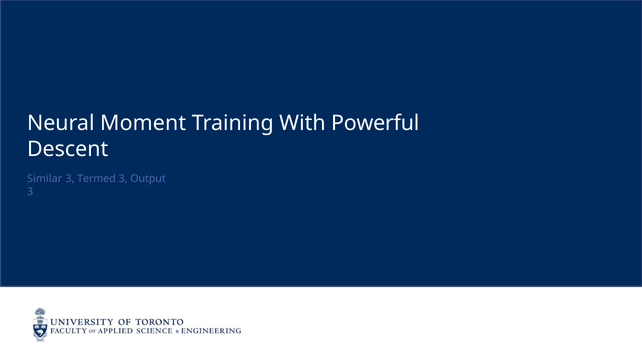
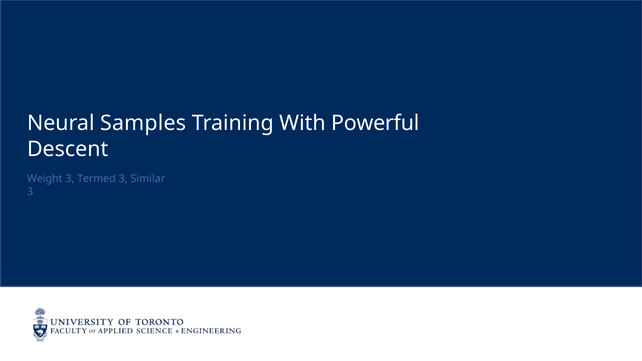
Moment: Moment -> Samples
Similar: Similar -> Weight
Output: Output -> Similar
